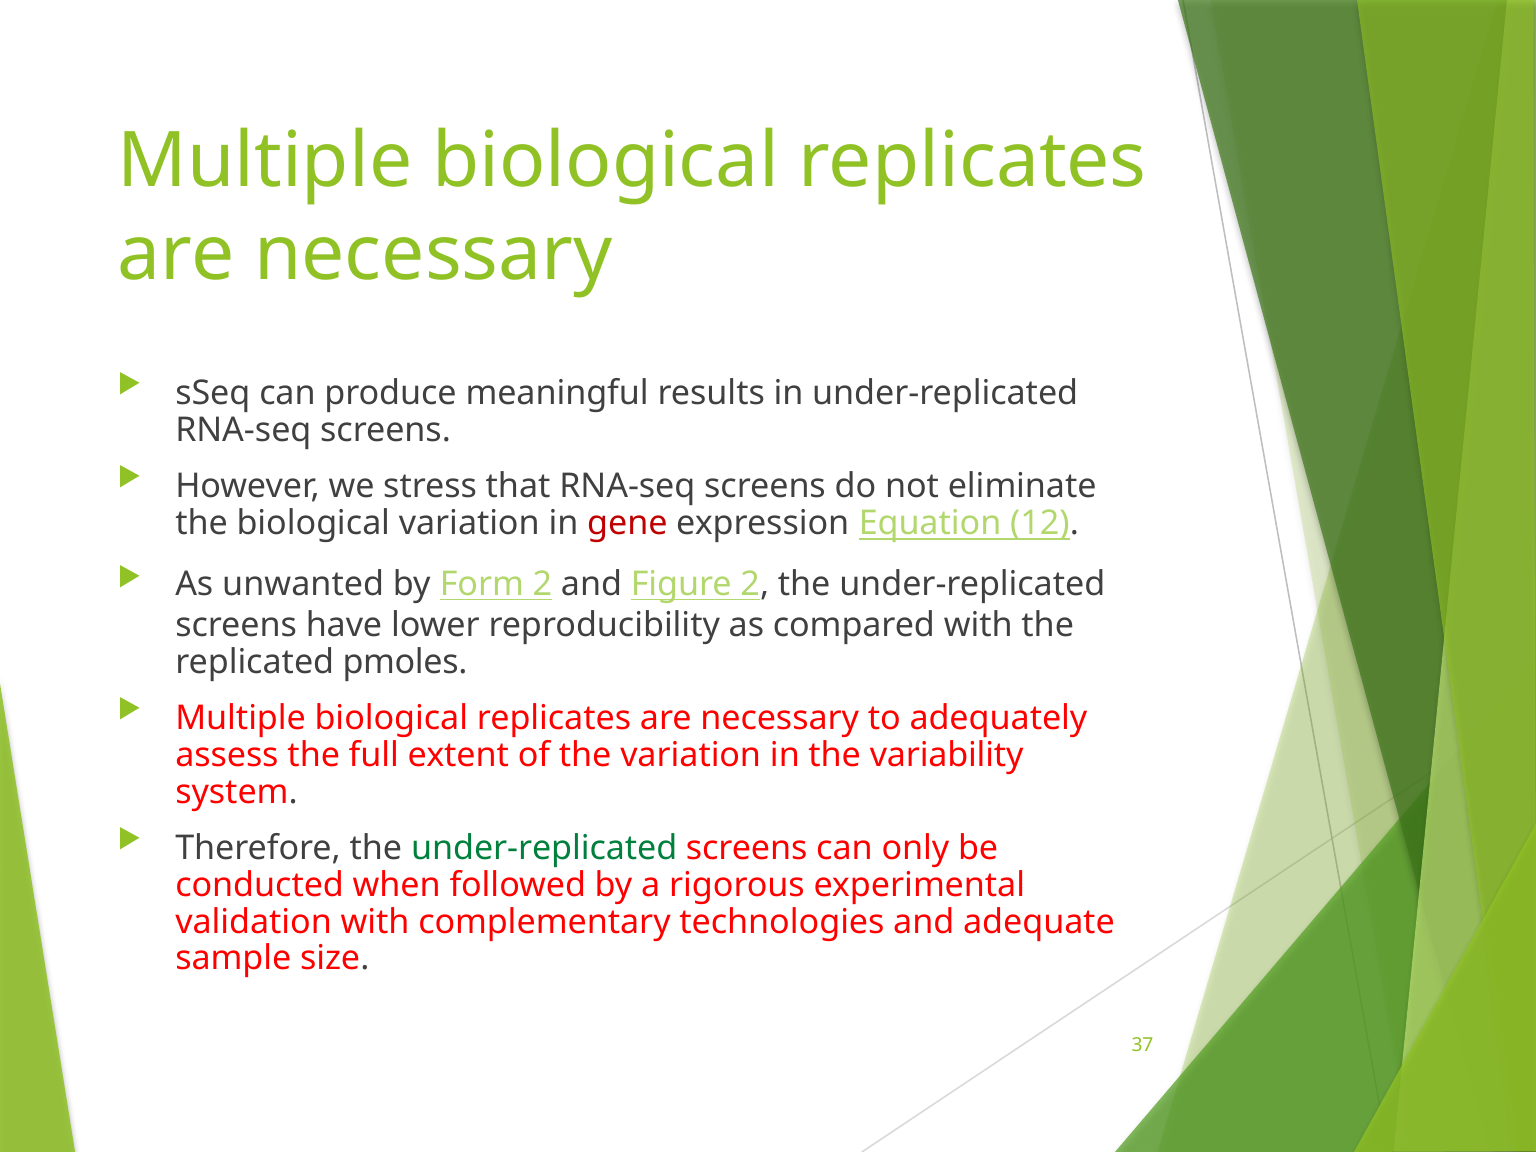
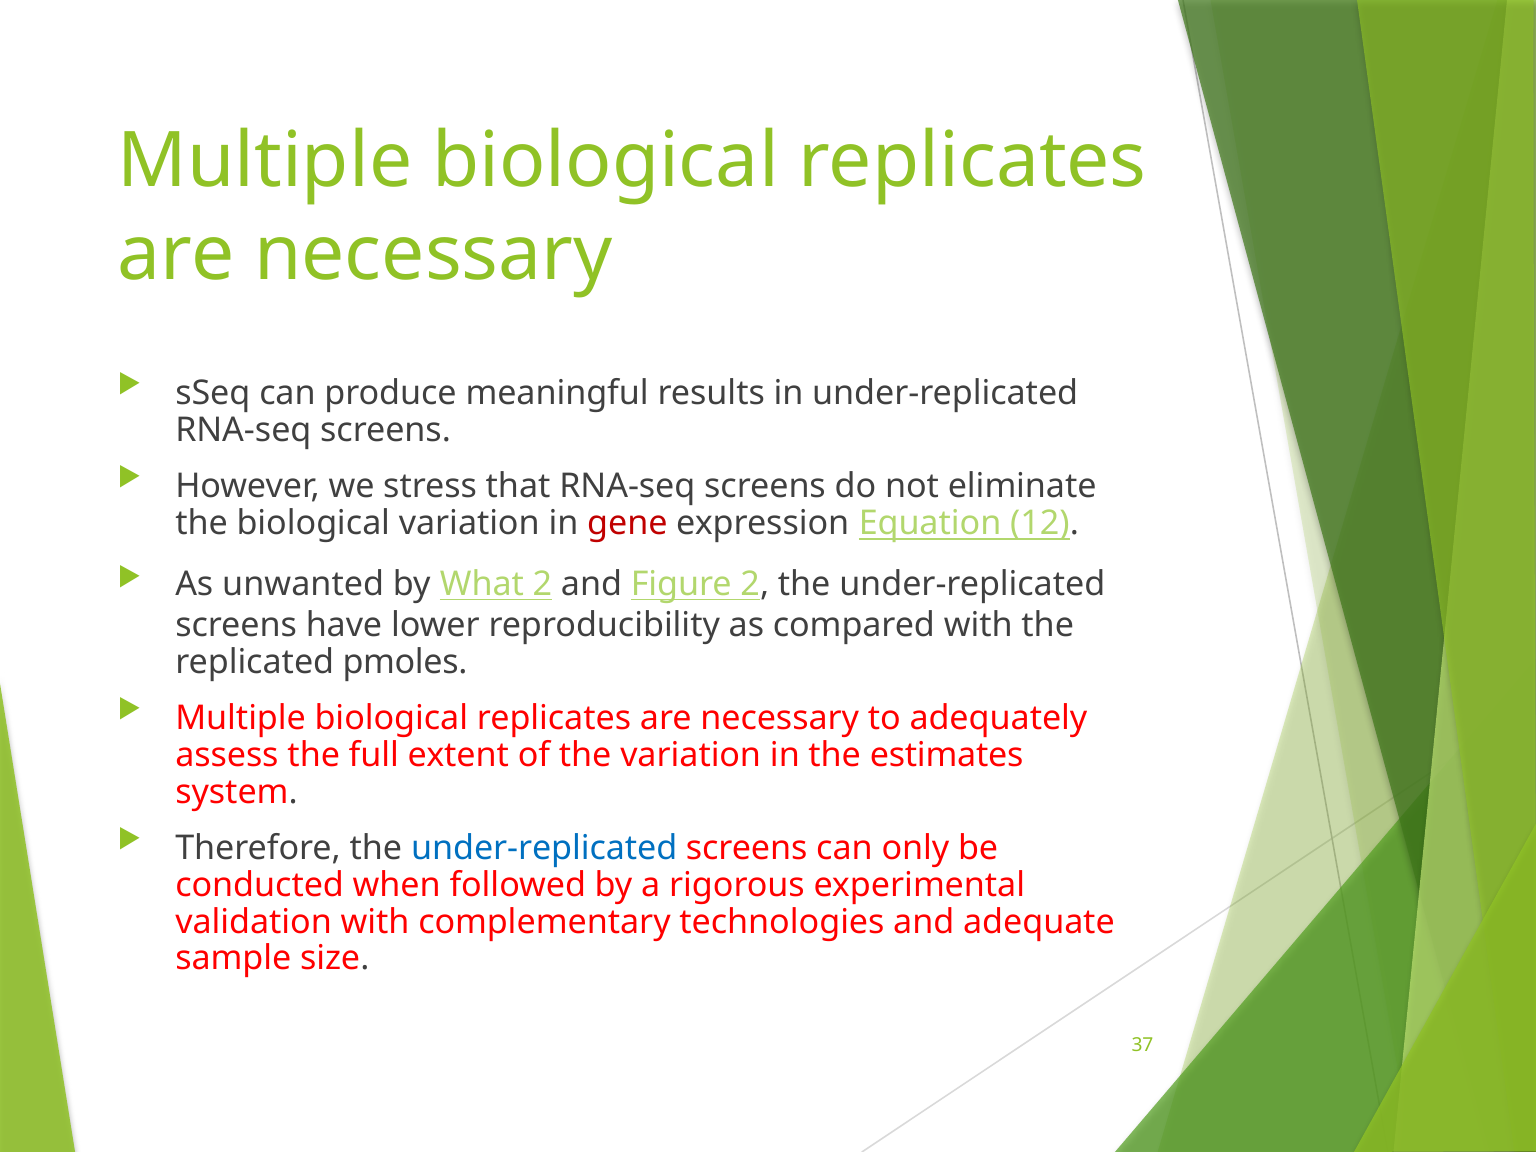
Form: Form -> What
variability: variability -> estimates
under-replicated at (544, 848) colour: green -> blue
